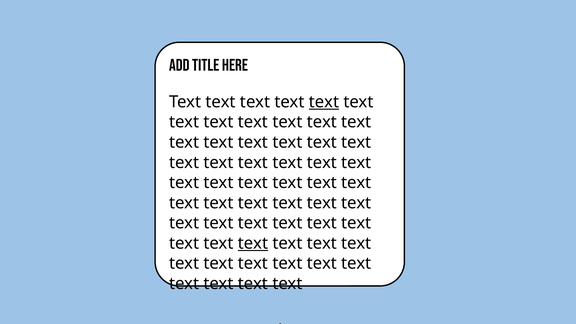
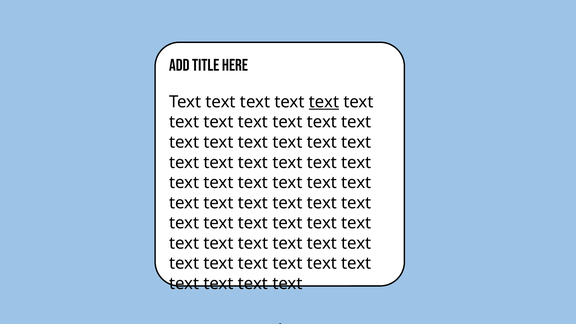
text at (253, 243) underline: present -> none
